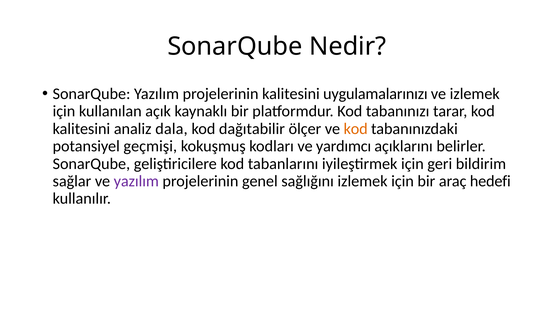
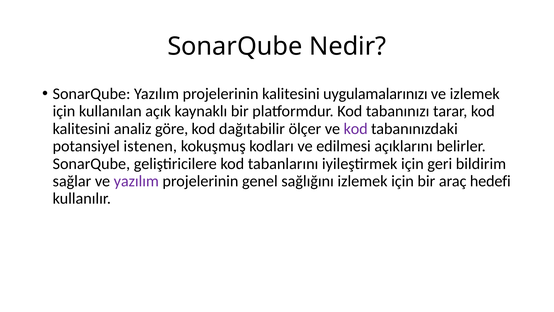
dala: dala -> göre
kod at (356, 129) colour: orange -> purple
geçmişi: geçmişi -> istenen
yardımcı: yardımcı -> edilmesi
